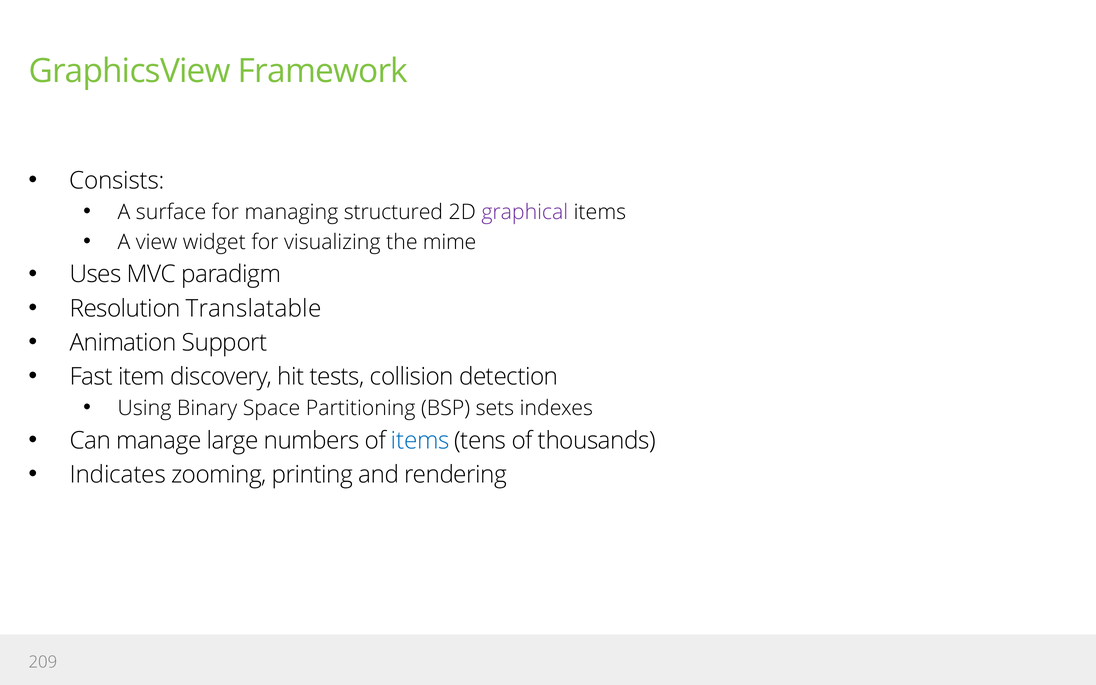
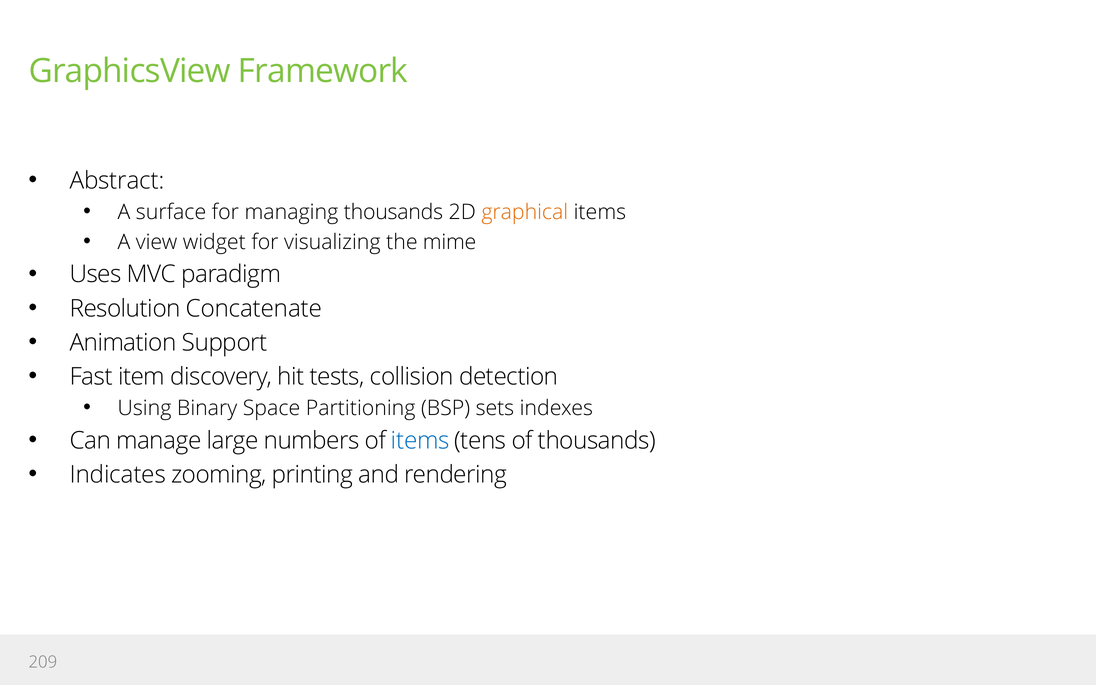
Consists: Consists -> Abstract
managing structured: structured -> thousands
graphical colour: purple -> orange
Translatable: Translatable -> Concatenate
